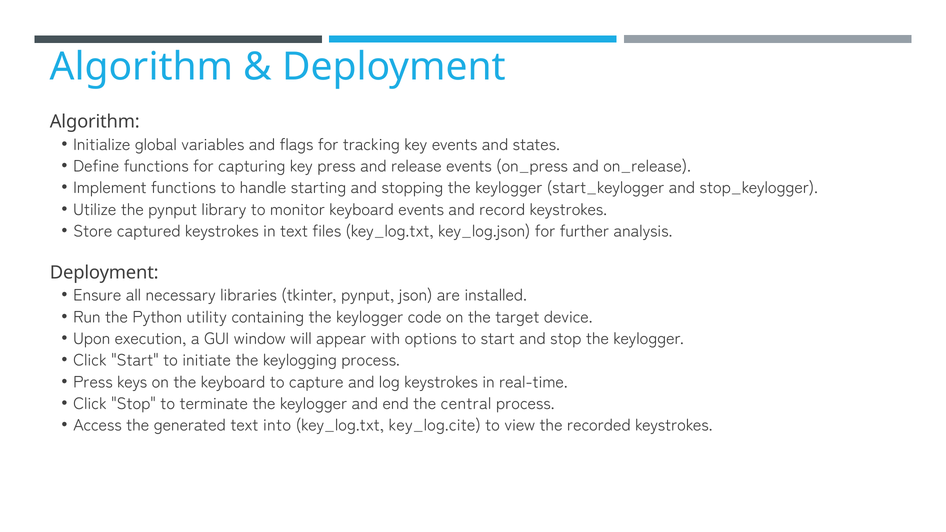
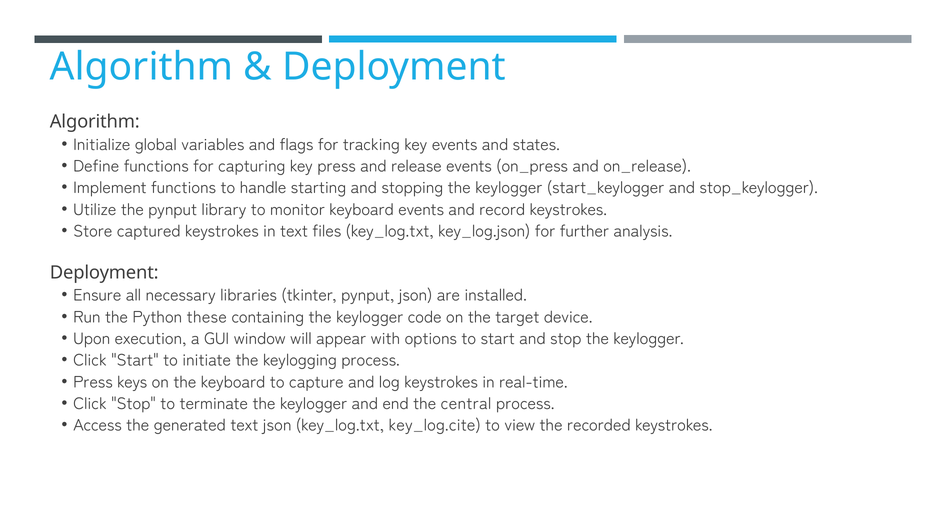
utility: utility -> these
text into: into -> json
